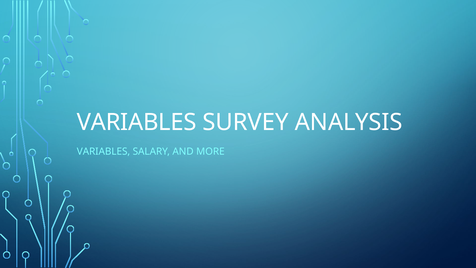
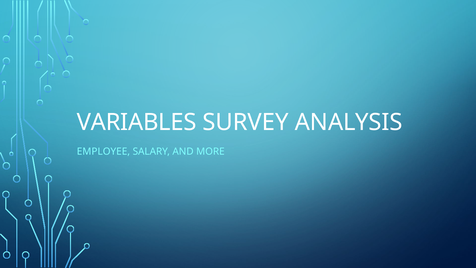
VARIABLES at (103, 151): VARIABLES -> EMPLOYEE
